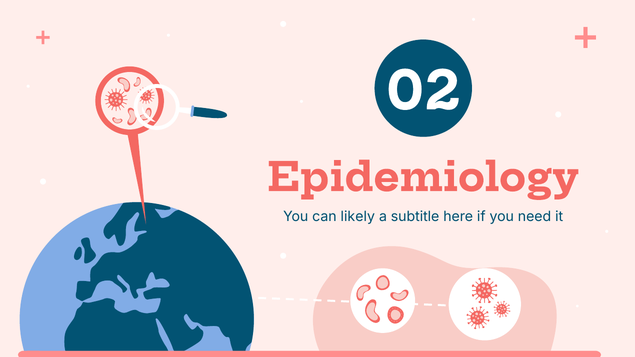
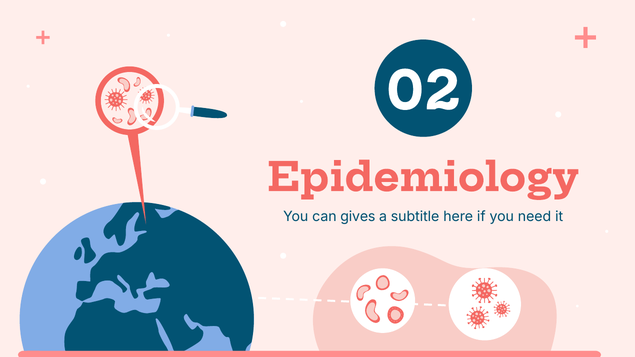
likely: likely -> gives
